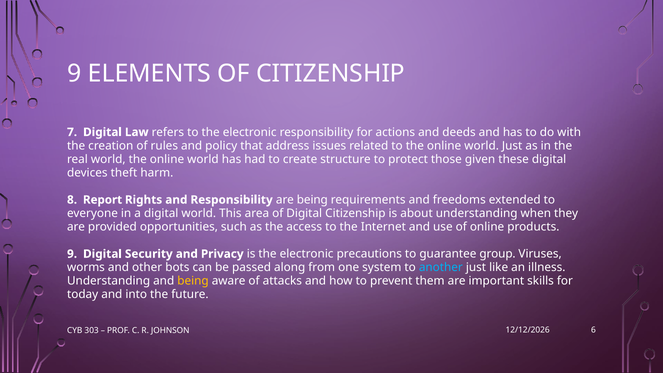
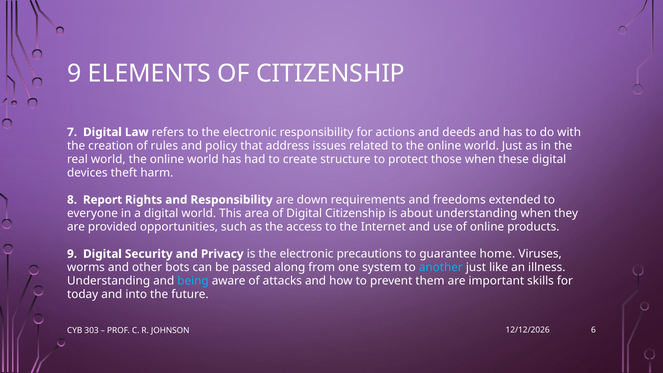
those given: given -> when
are being: being -> down
group: group -> home
being at (193, 281) colour: yellow -> light blue
